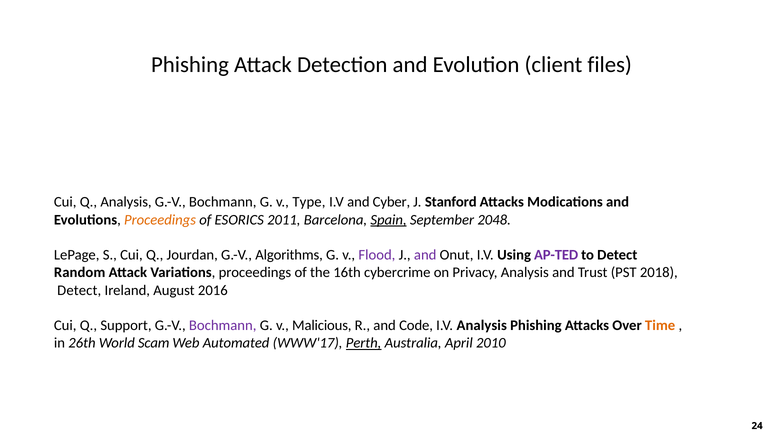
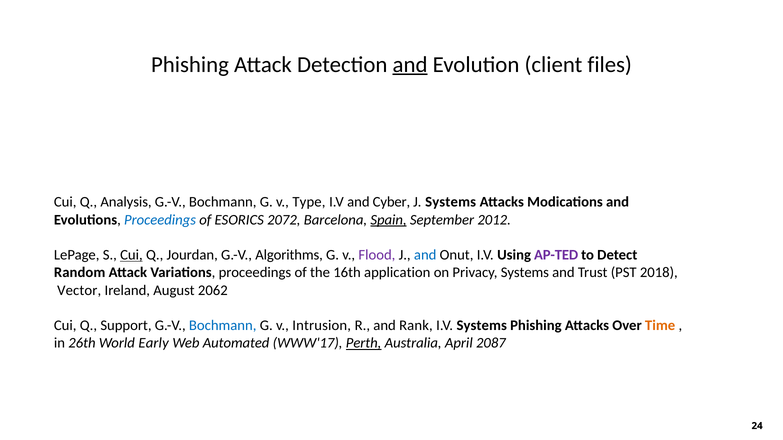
and at (410, 65) underline: none -> present
J Stanford: Stanford -> Systems
Proceedings at (160, 220) colour: orange -> blue
2011: 2011 -> 2072
2048: 2048 -> 2012
Cui at (131, 255) underline: none -> present
and at (425, 255) colour: purple -> blue
cybercrime: cybercrime -> application
Privacy Analysis: Analysis -> Systems
Detect at (79, 291): Detect -> Vector
2016: 2016 -> 2062
Bochmann at (223, 326) colour: purple -> blue
Malicious: Malicious -> Intrusion
Code: Code -> Rank
I.V Analysis: Analysis -> Systems
Scam: Scam -> Early
2010: 2010 -> 2087
